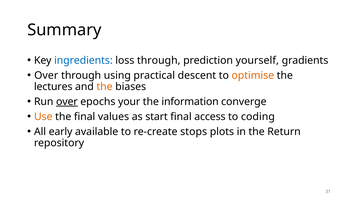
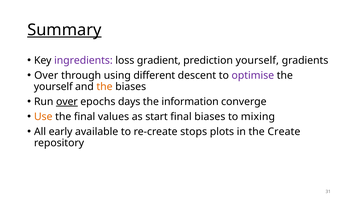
Summary underline: none -> present
ingredients colour: blue -> purple
loss through: through -> gradient
practical: practical -> different
optimise colour: orange -> purple
lectures at (53, 87): lectures -> yourself
your: your -> days
final access: access -> biases
coding: coding -> mixing
Return: Return -> Create
